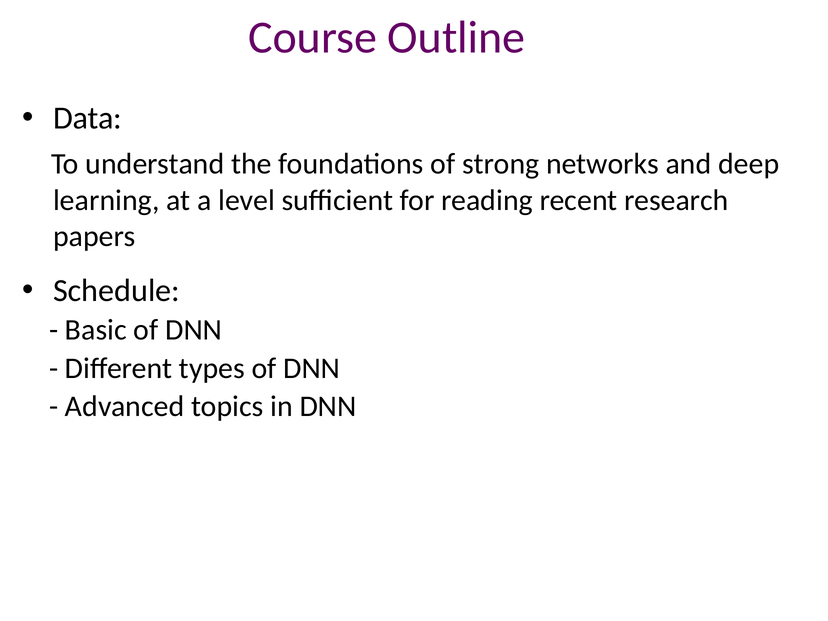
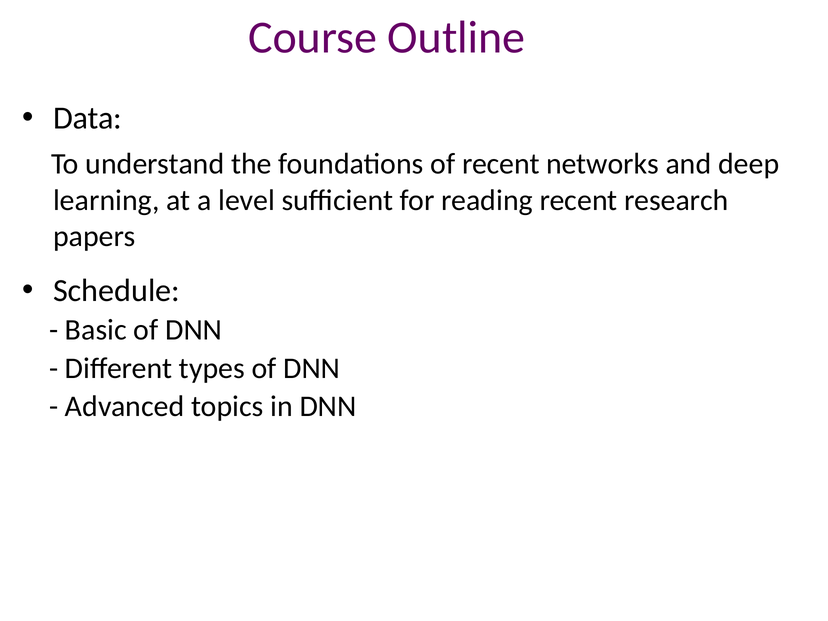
of strong: strong -> recent
